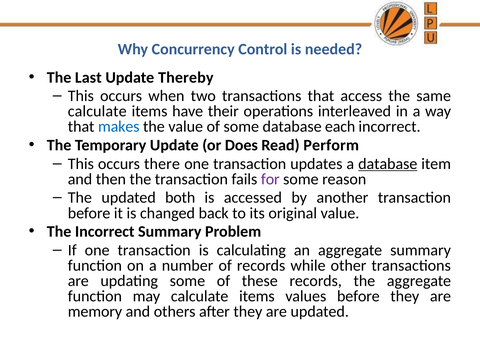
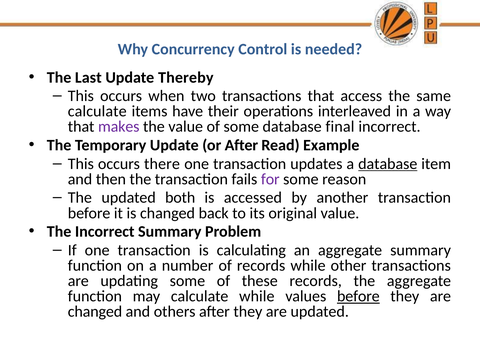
makes colour: blue -> purple
each: each -> final
or Does: Does -> After
Perform: Perform -> Example
may calculate items: items -> while
before at (358, 296) underline: none -> present
memory at (95, 312): memory -> changed
